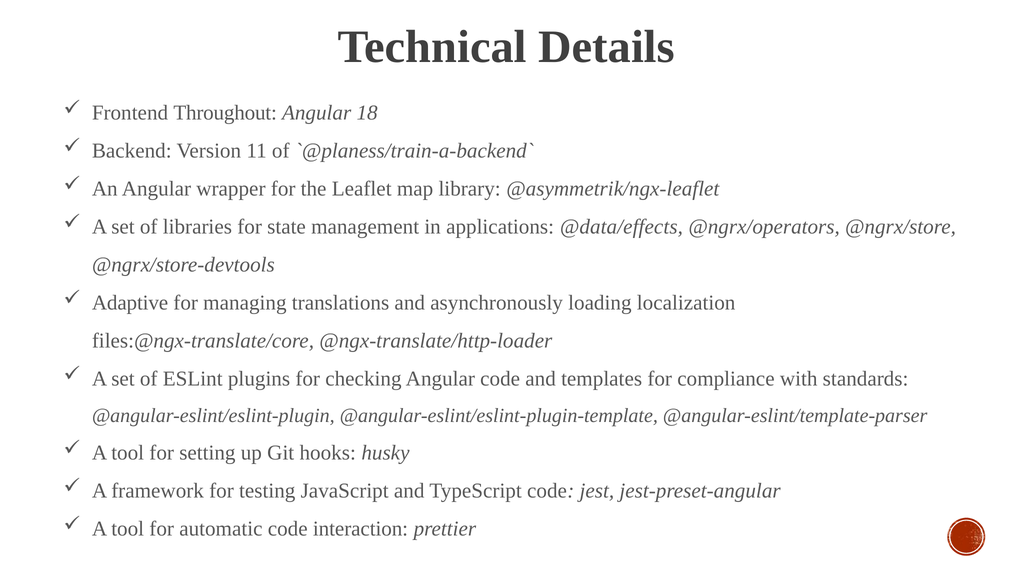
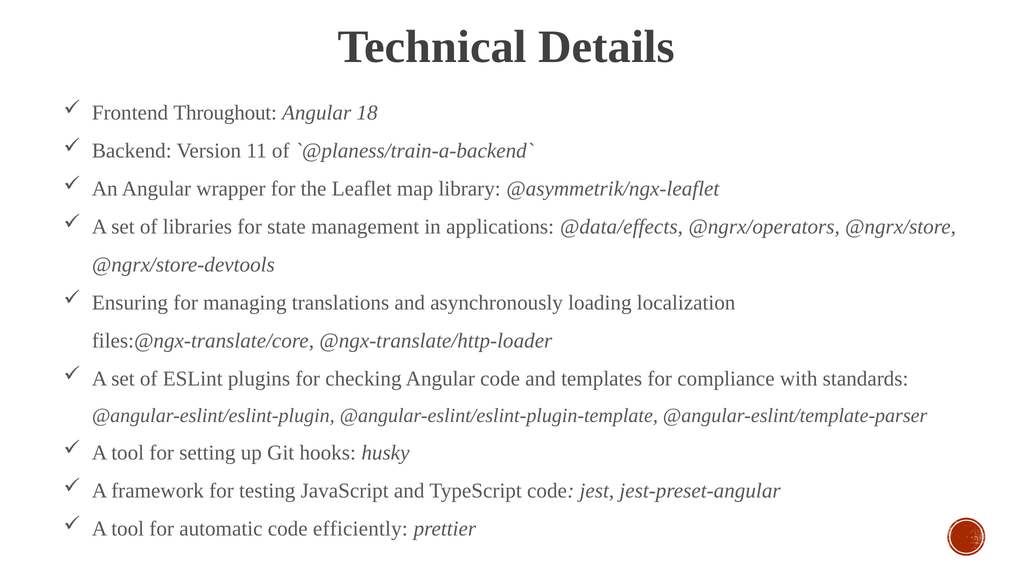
Adaptive: Adaptive -> Ensuring
interaction: interaction -> efficiently
